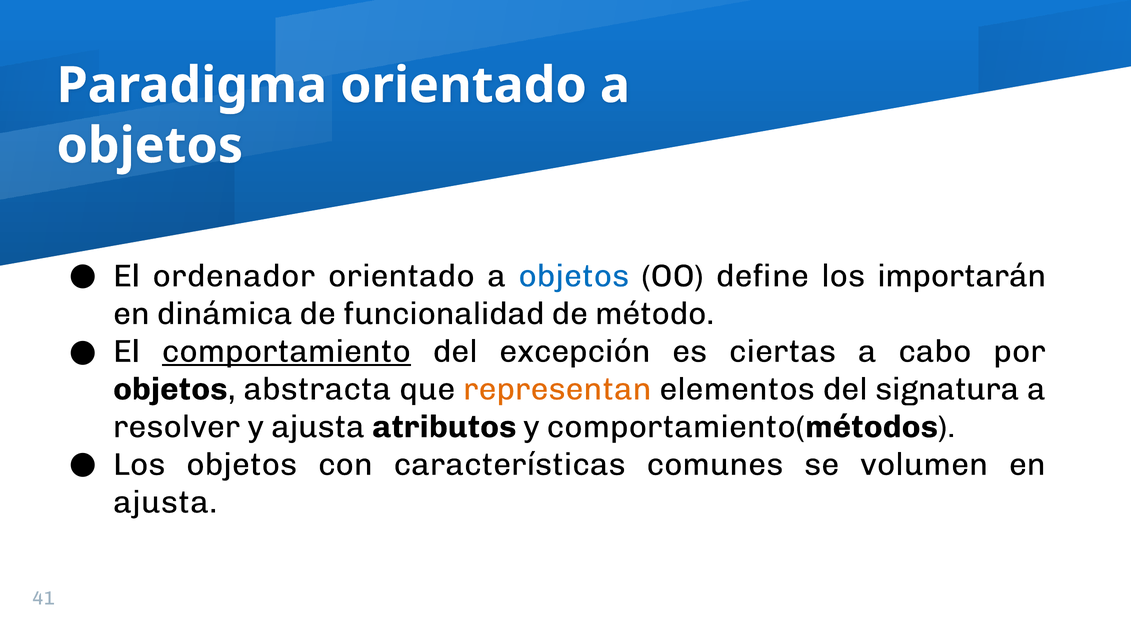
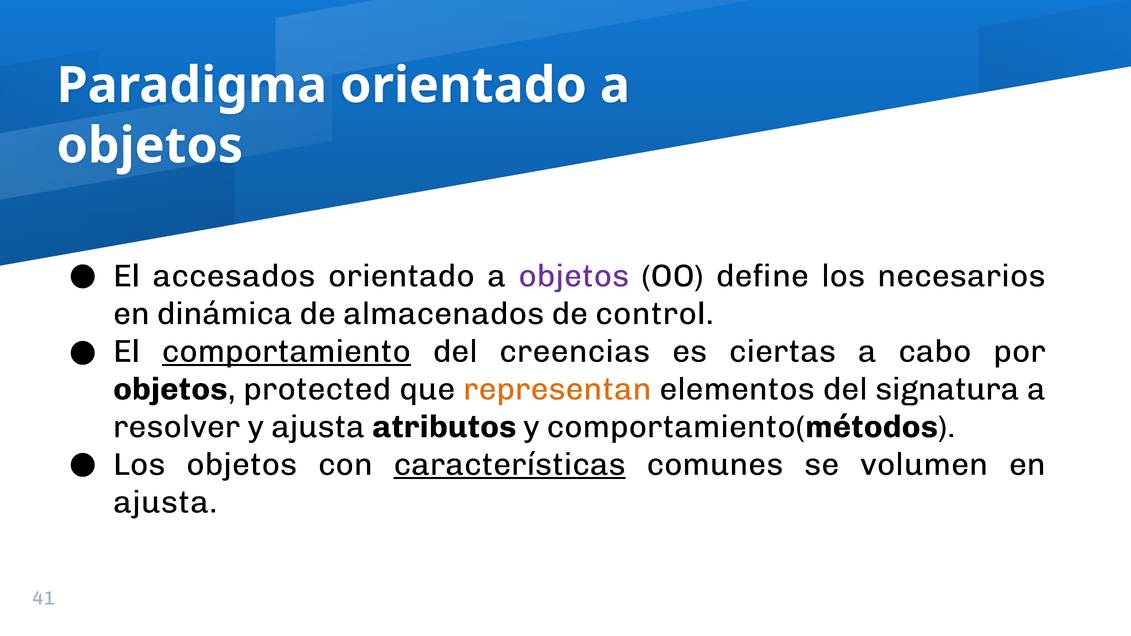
ordenador: ordenador -> accesados
objetos at (574, 276) colour: blue -> purple
importarán: importarán -> necesarios
funcionalidad: funcionalidad -> almacenados
método: método -> control
excepción: excepción -> creencias
abstracta: abstracta -> protected
características underline: none -> present
